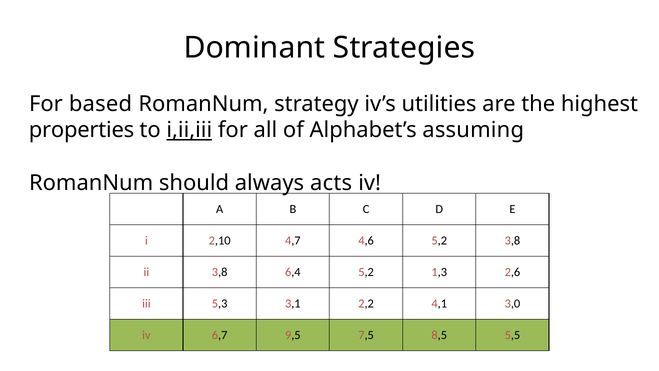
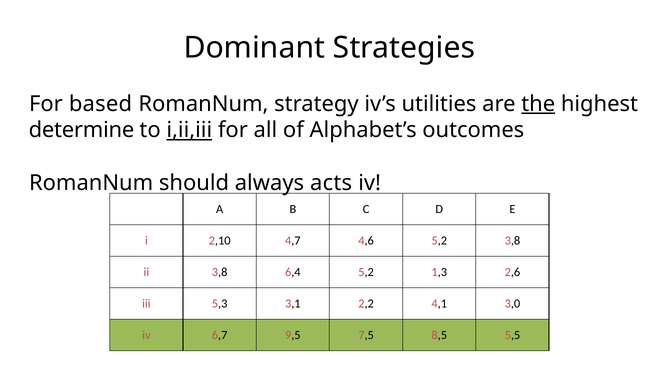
the underline: none -> present
properties: properties -> determine
assuming: assuming -> outcomes
